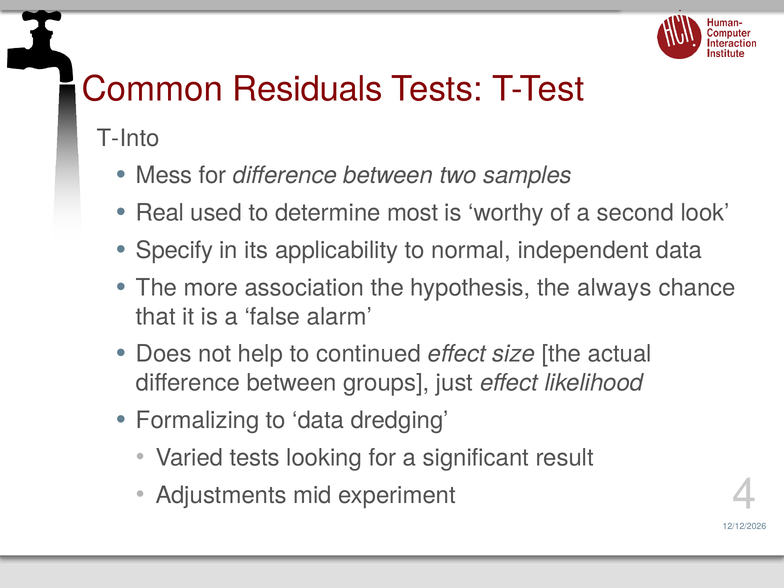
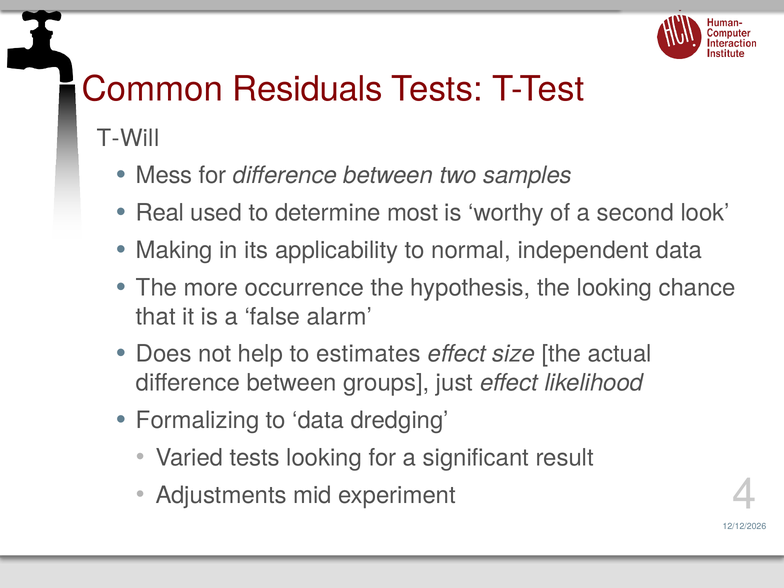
T-Into: T-Into -> T-Will
Specify: Specify -> Making
association: association -> occurrence
the always: always -> looking
continued: continued -> estimates
